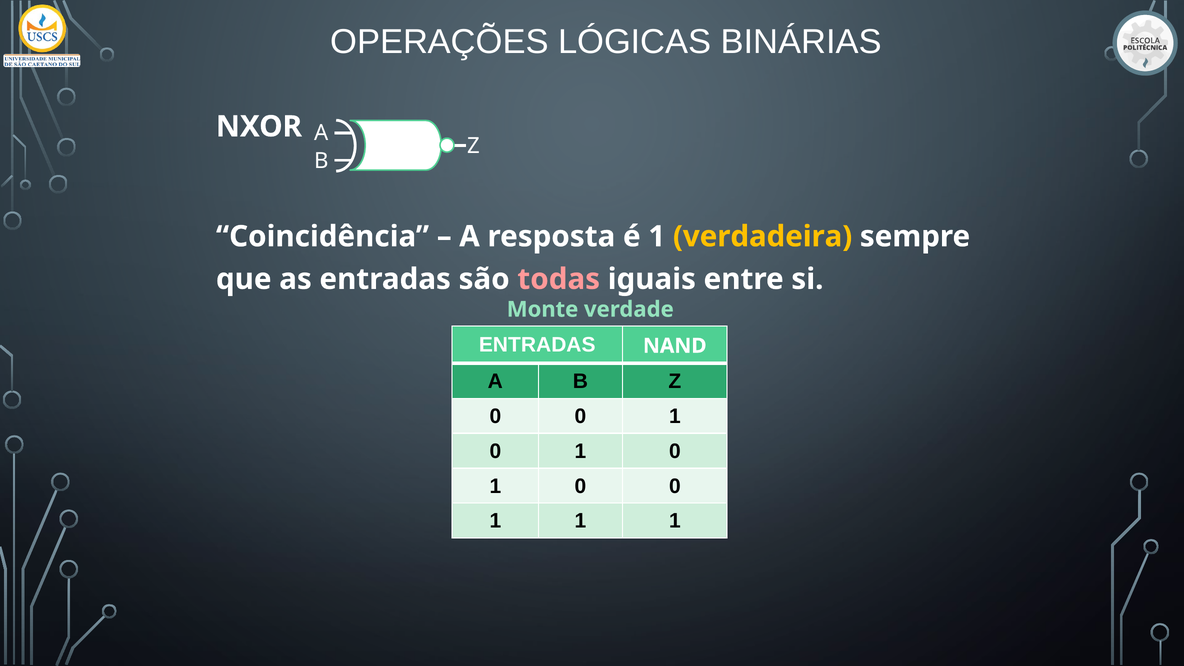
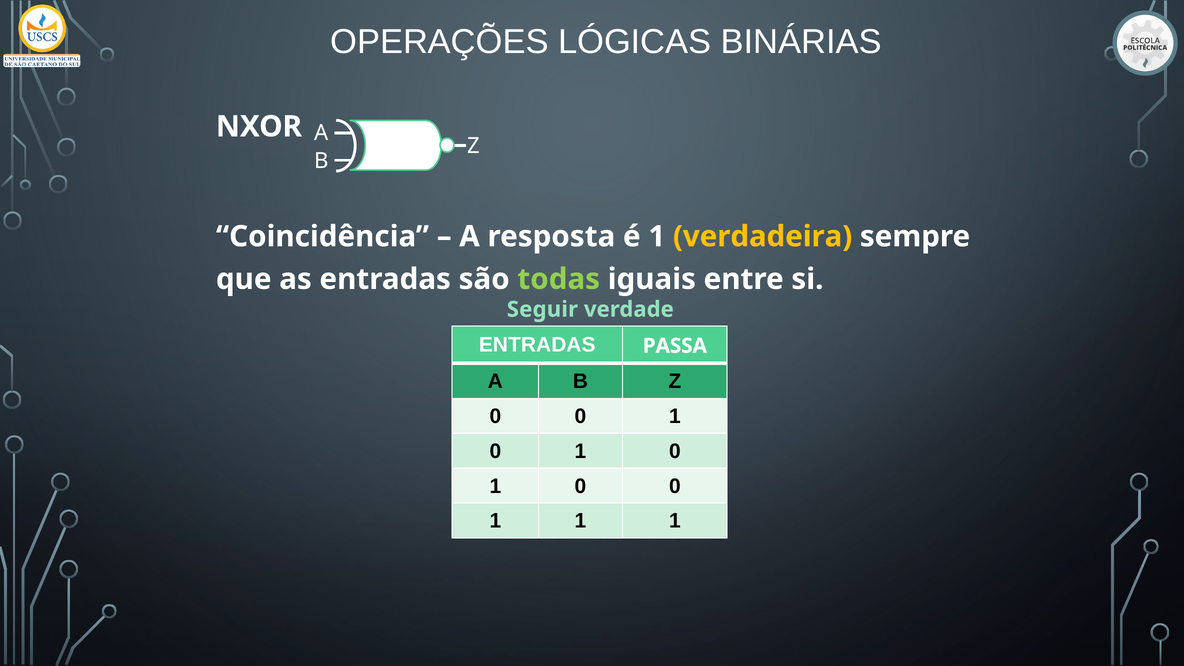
todas colour: pink -> light green
Monte: Monte -> Seguir
NAND: NAND -> PASSA
